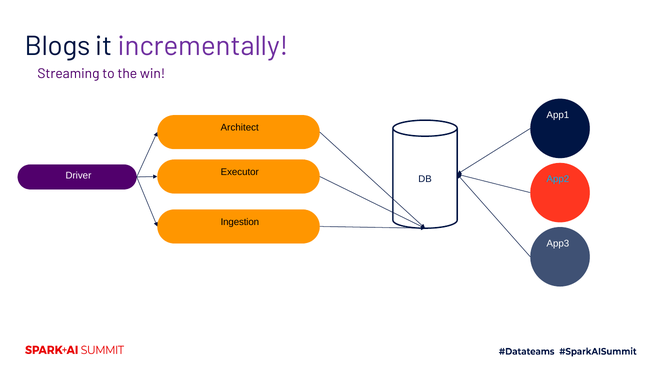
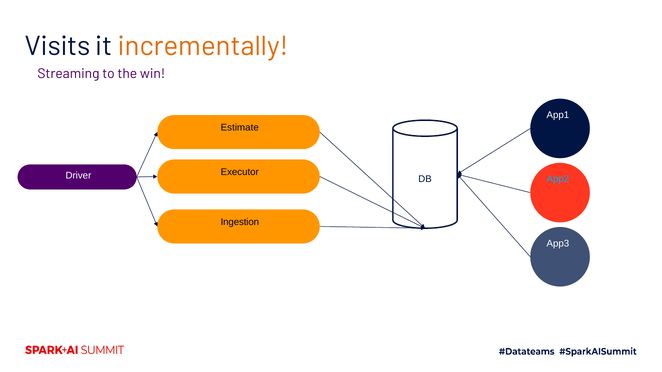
Blogs: Blogs -> Visits
incrementally colour: purple -> orange
Architect: Architect -> Estimate
